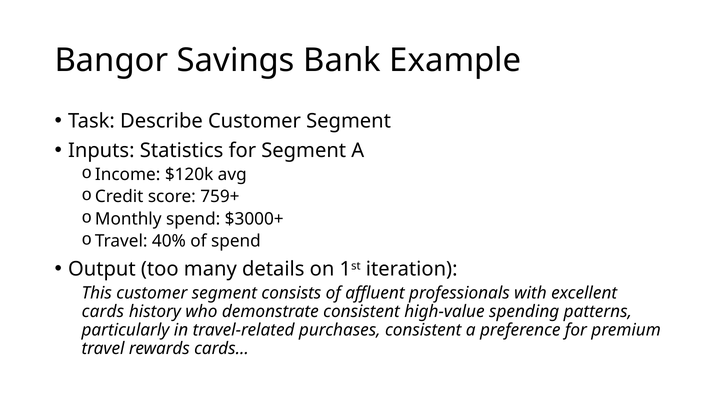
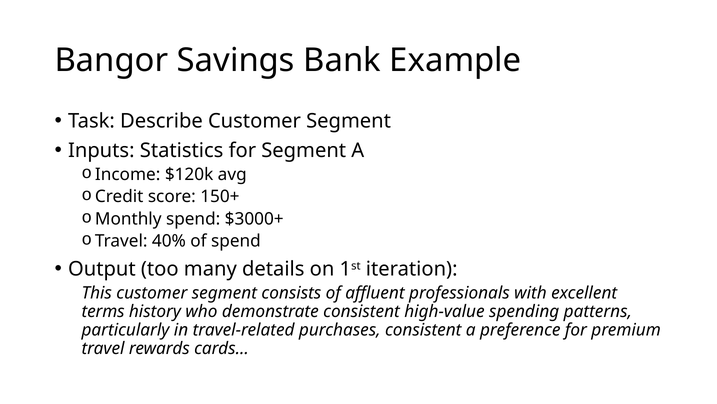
759+: 759+ -> 150+
cards at (103, 311): cards -> terms
